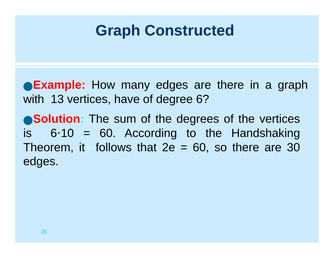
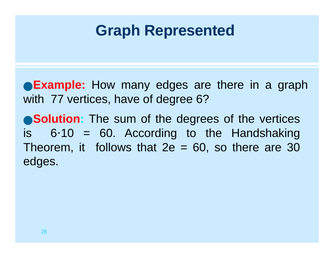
Constructed: Constructed -> Represented
13: 13 -> 77
